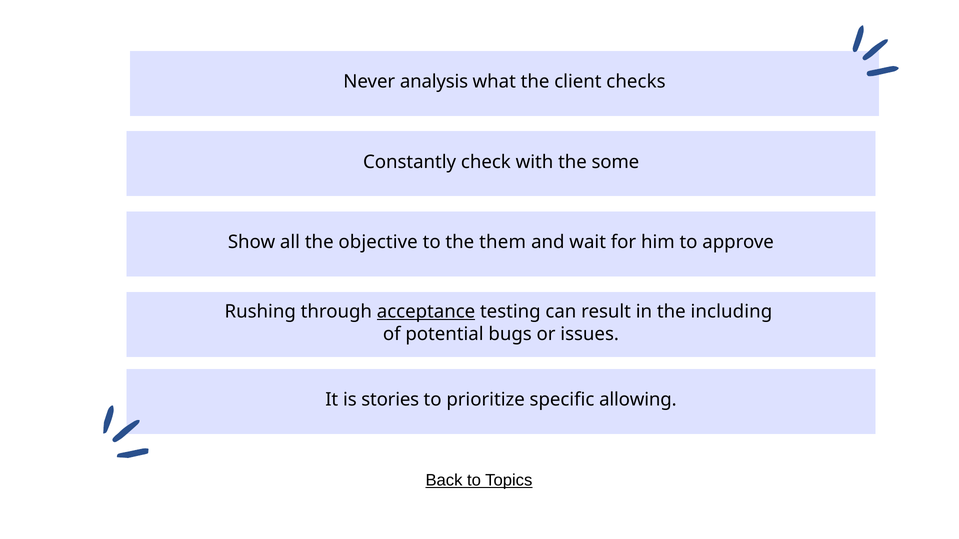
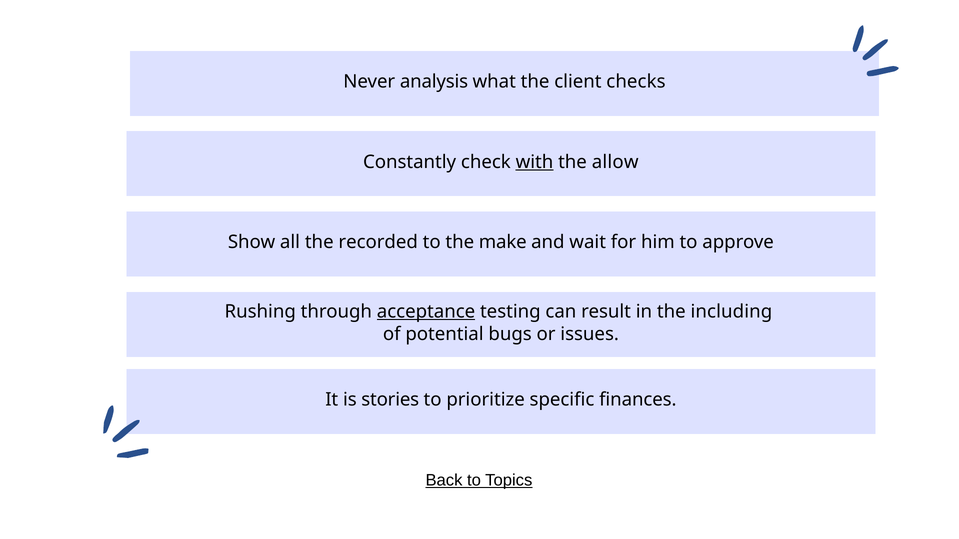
with underline: none -> present
some: some -> allow
objective: objective -> recorded
them: them -> make
allowing: allowing -> finances
